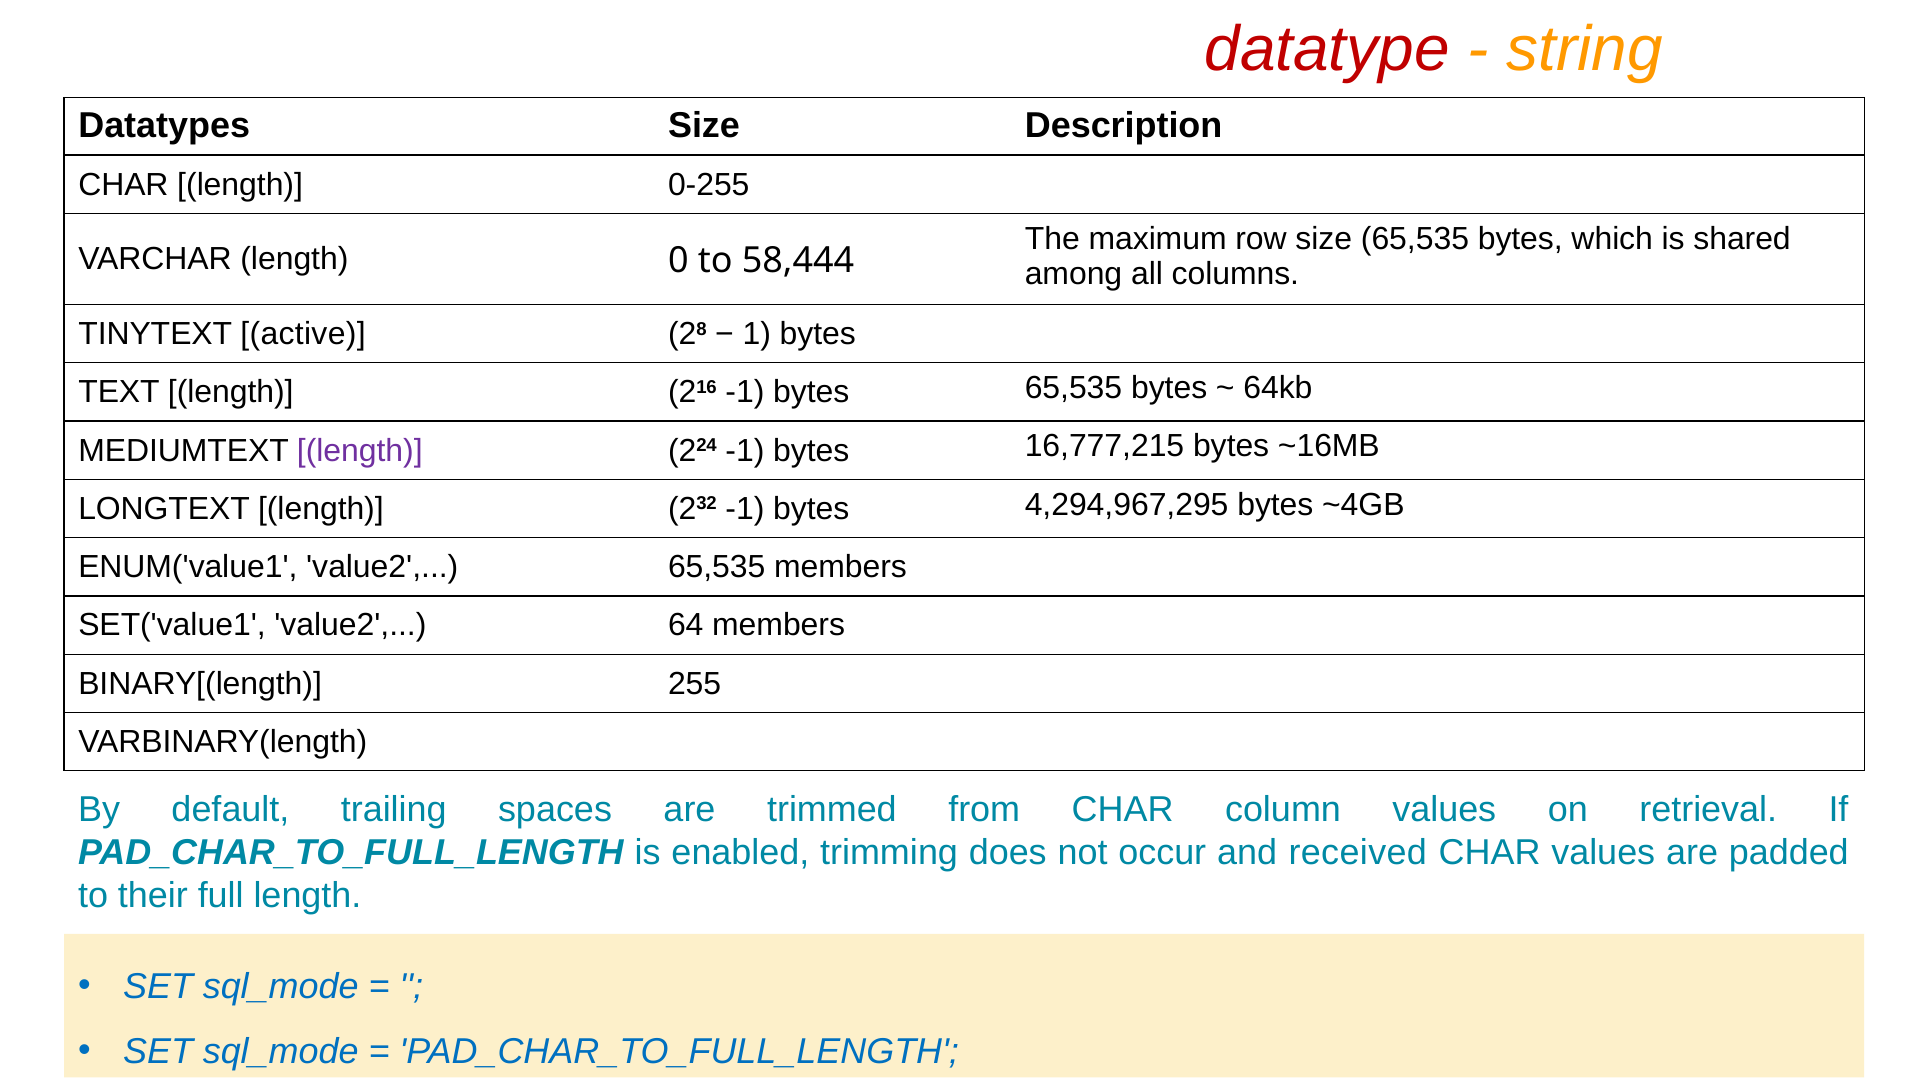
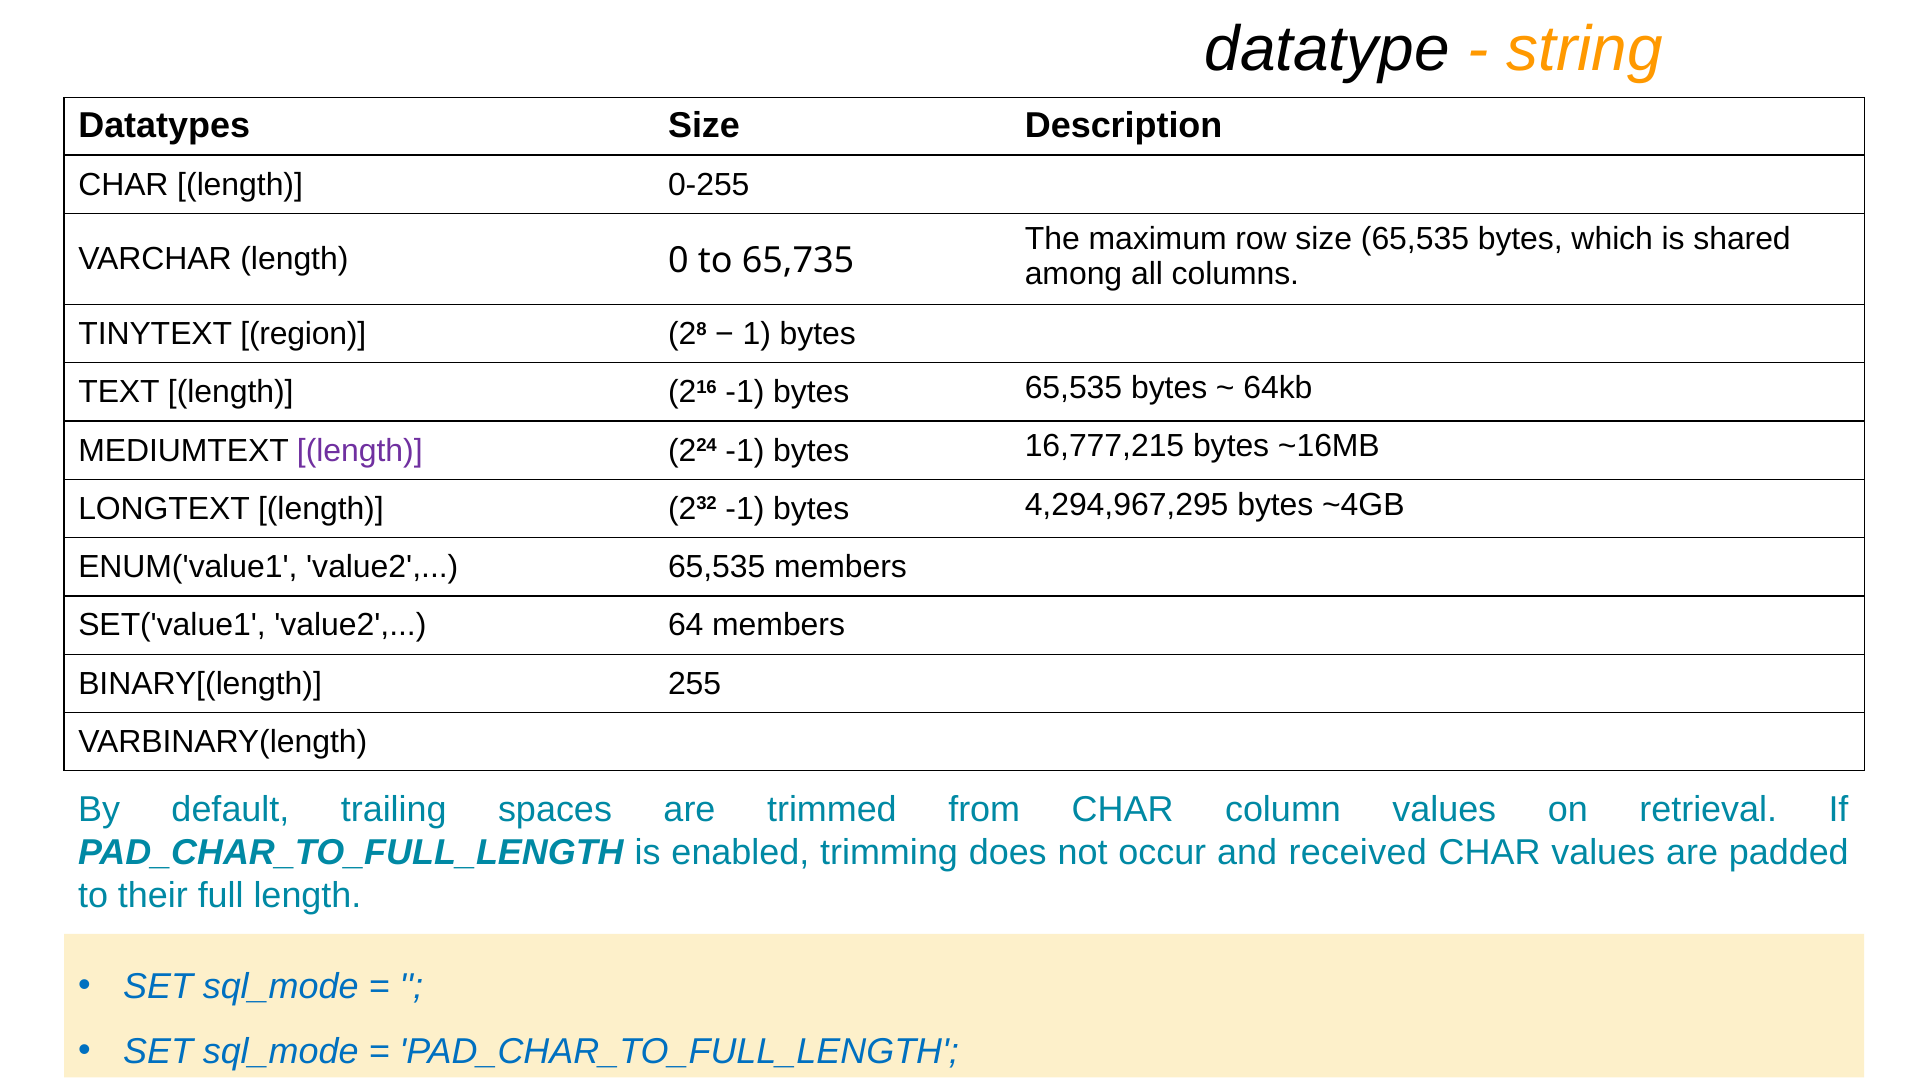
datatype colour: red -> black
58,444: 58,444 -> 65,735
active: active -> region
